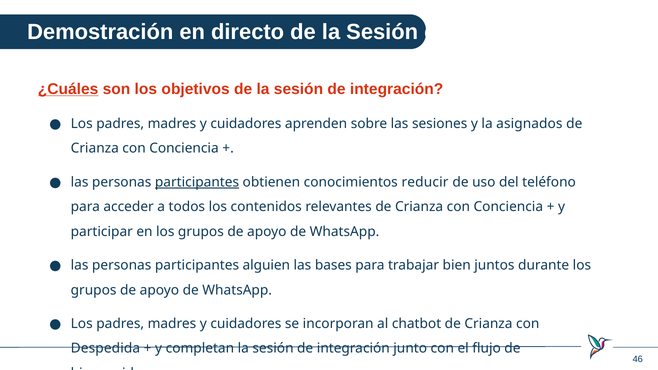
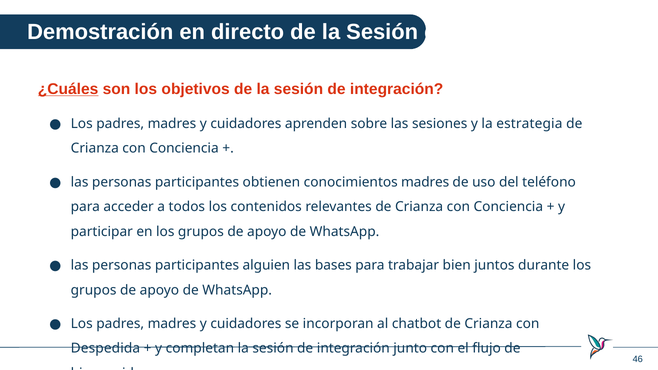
asignados: asignados -> estrategia
participantes at (197, 182) underline: present -> none
conocimientos reducir: reducir -> madres
